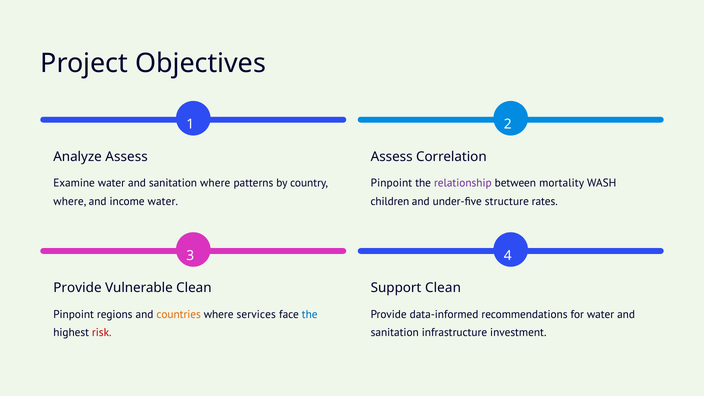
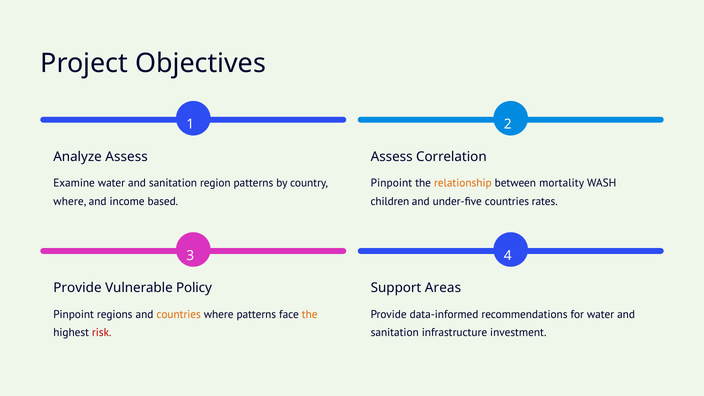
sanitation where: where -> region
relationship colour: purple -> orange
income water: water -> based
under-five structure: structure -> countries
Vulnerable Clean: Clean -> Policy
Support Clean: Clean -> Areas
where services: services -> patterns
the at (310, 314) colour: blue -> orange
